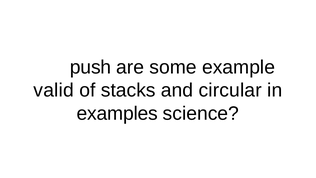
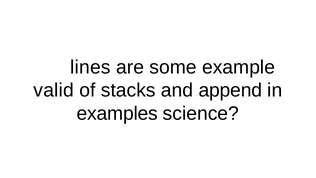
push: push -> lines
circular: circular -> append
